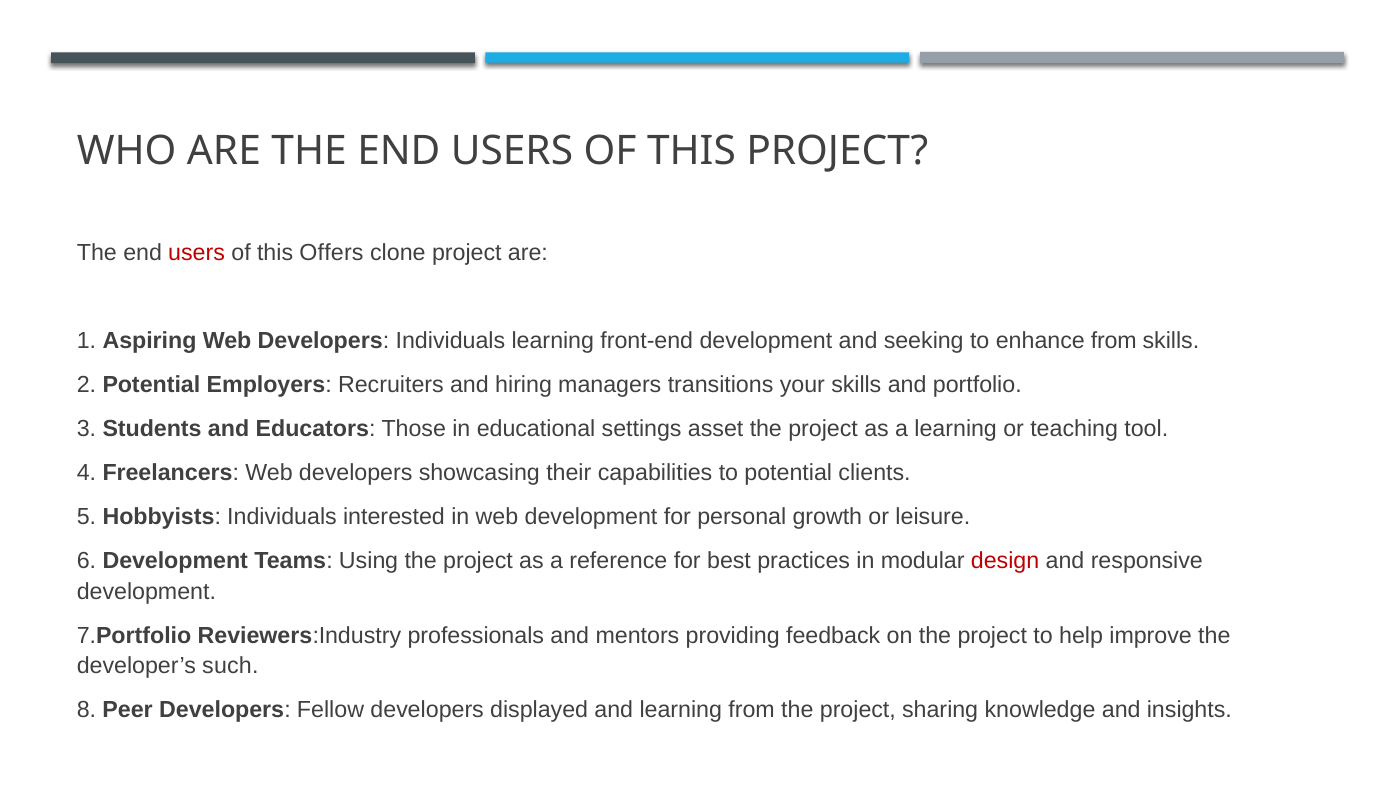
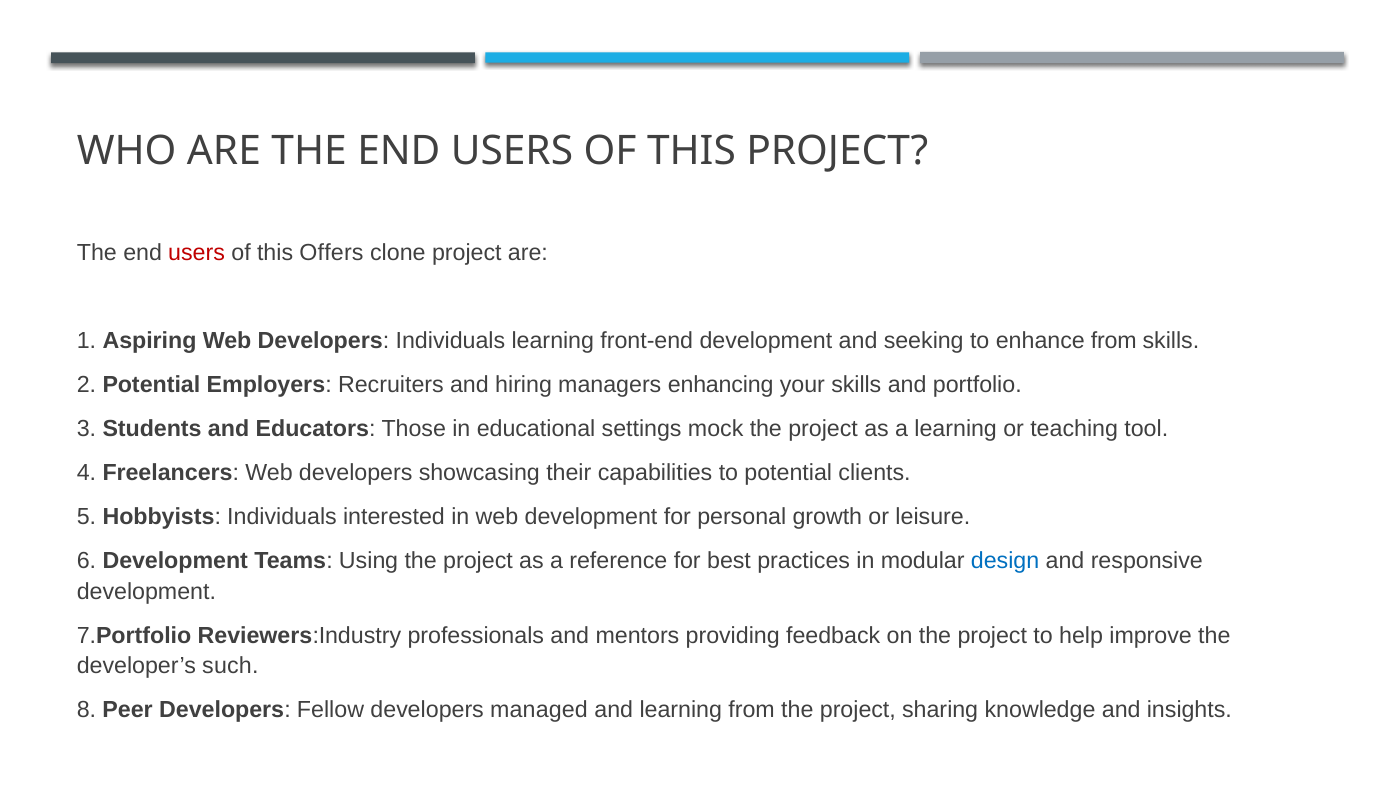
transitions: transitions -> enhancing
asset: asset -> mock
design colour: red -> blue
displayed: displayed -> managed
